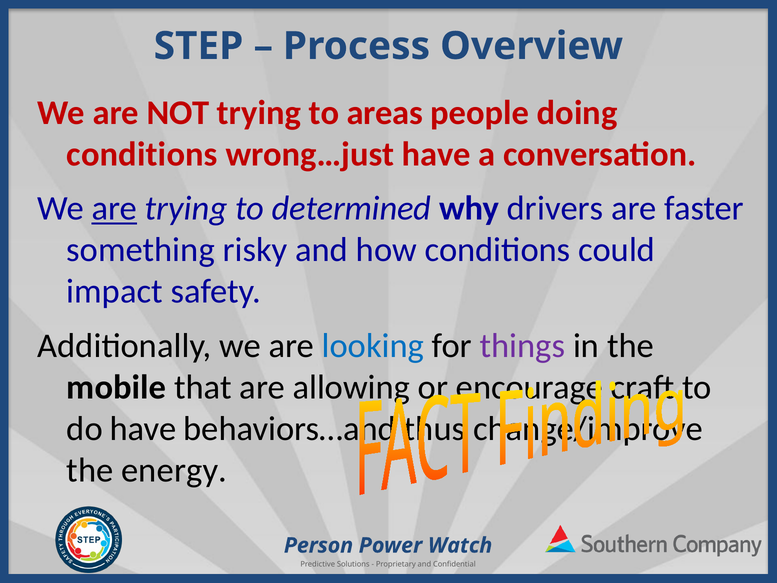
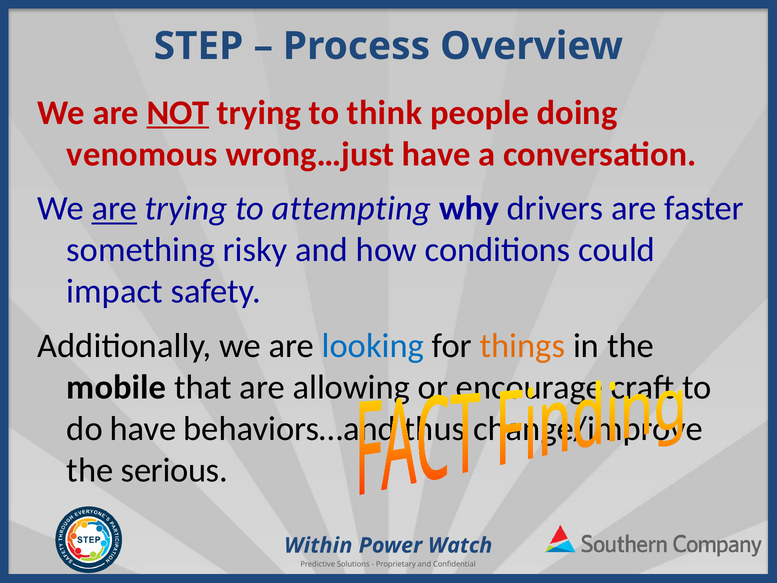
NOT underline: none -> present
areas: areas -> think
conditions at (142, 154): conditions -> venomous
determined: determined -> attempting
things colour: purple -> orange
energy: energy -> serious
Person: Person -> Within
